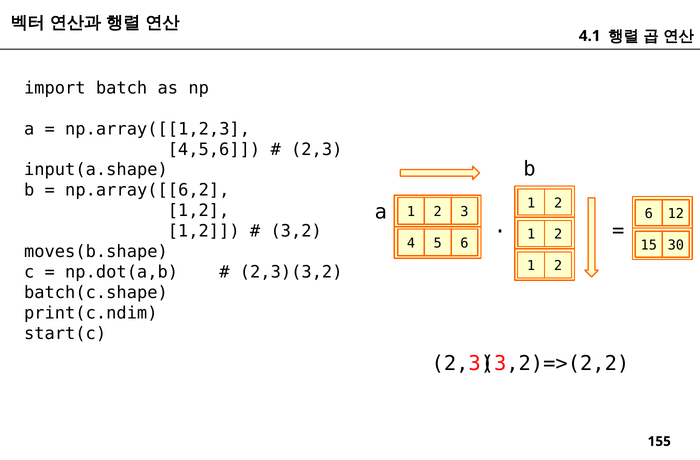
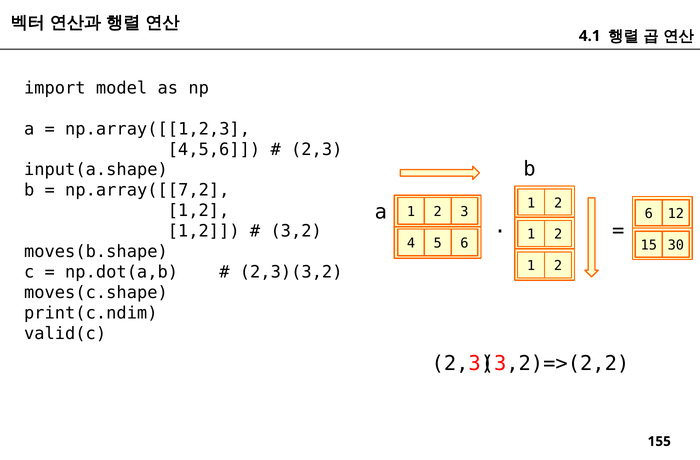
batch: batch -> model
np.array([[6,2: np.array([[6,2 -> np.array([[7,2
batch(c.shape: batch(c.shape -> moves(c.shape
start(c: start(c -> valid(c
